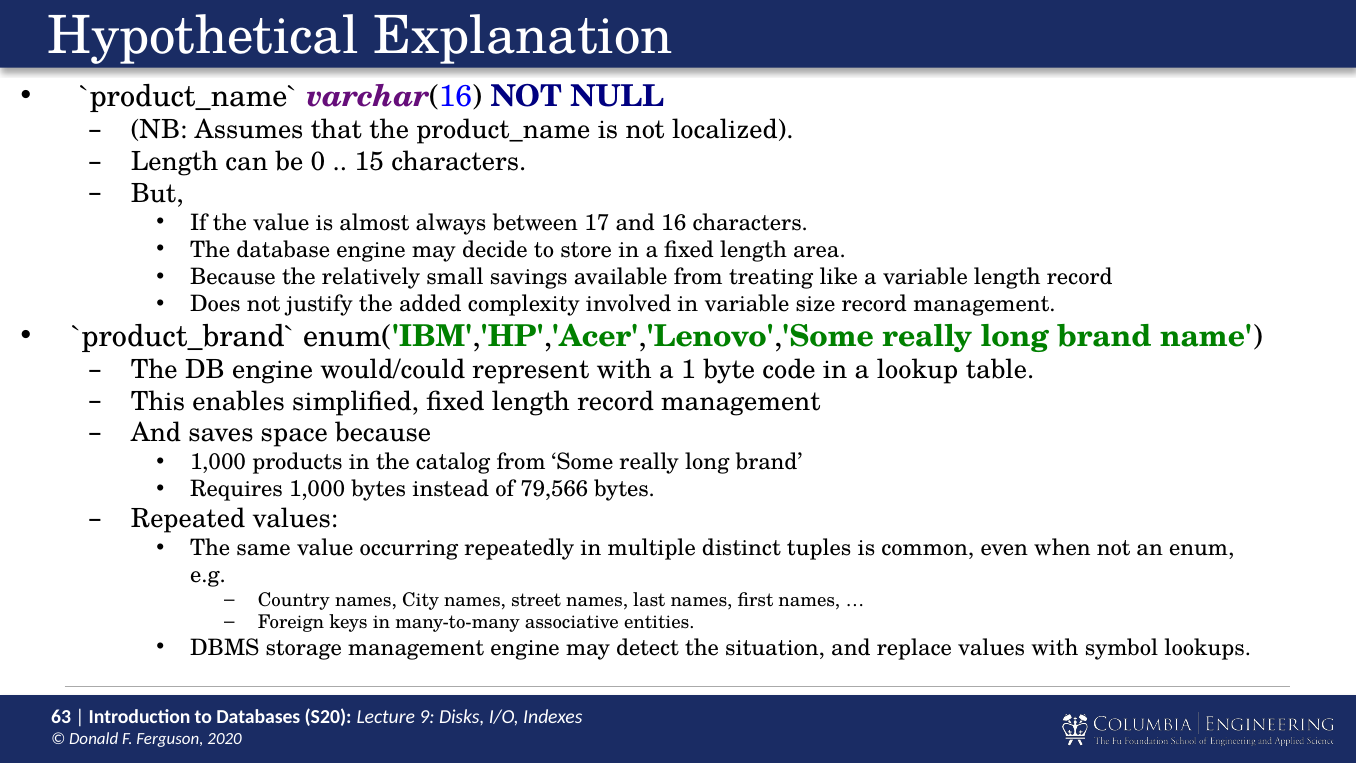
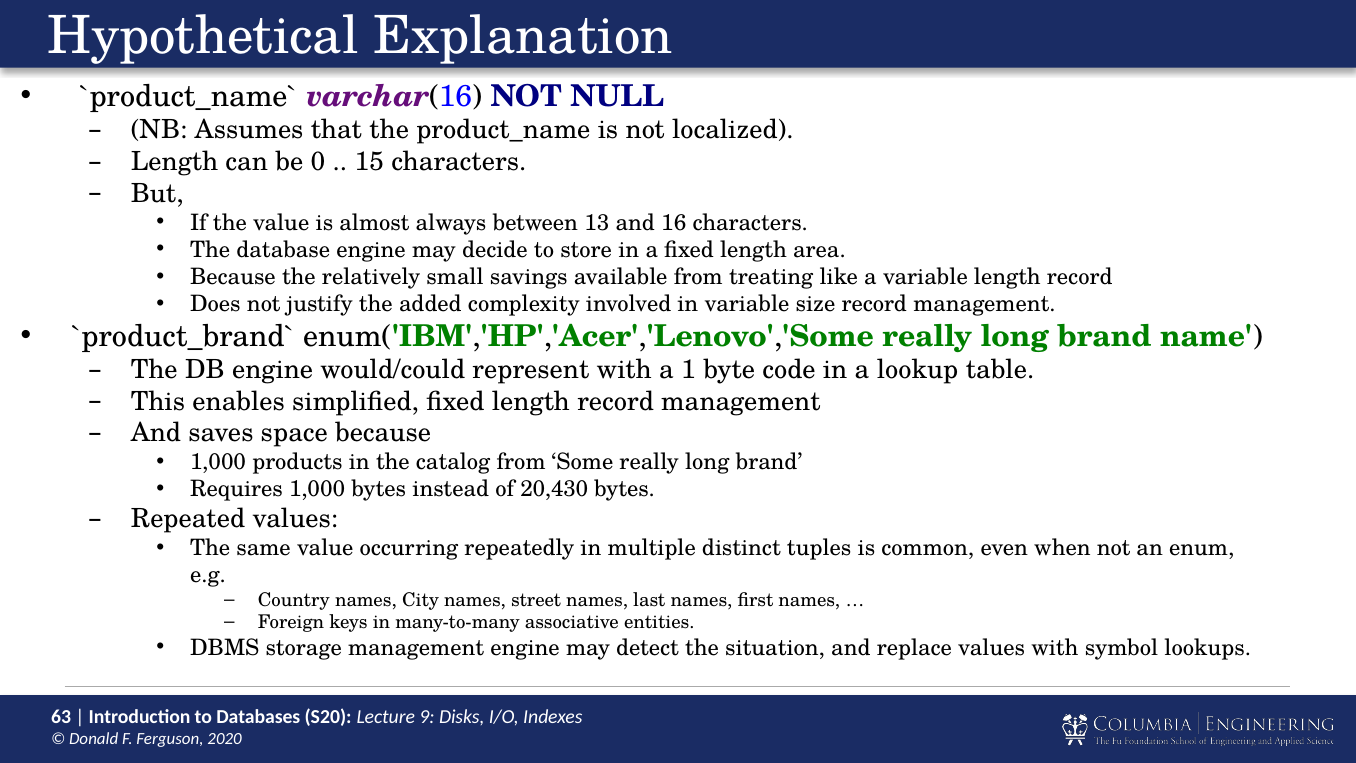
17: 17 -> 13
79,566: 79,566 -> 20,430
